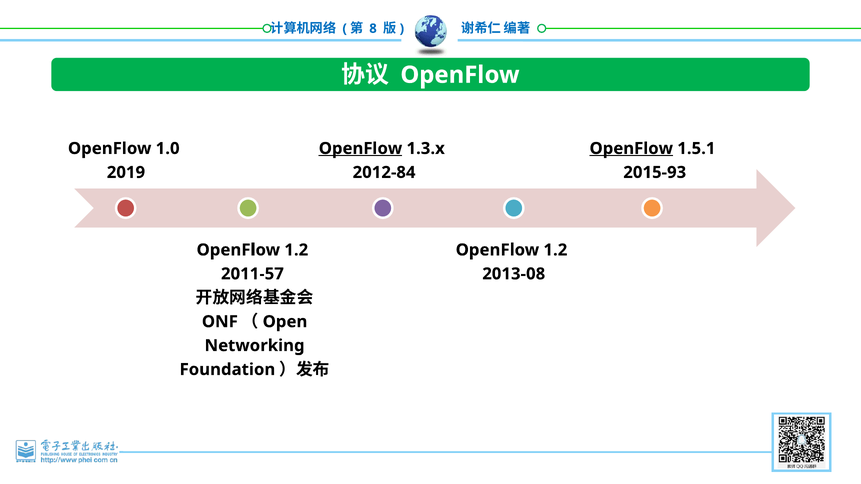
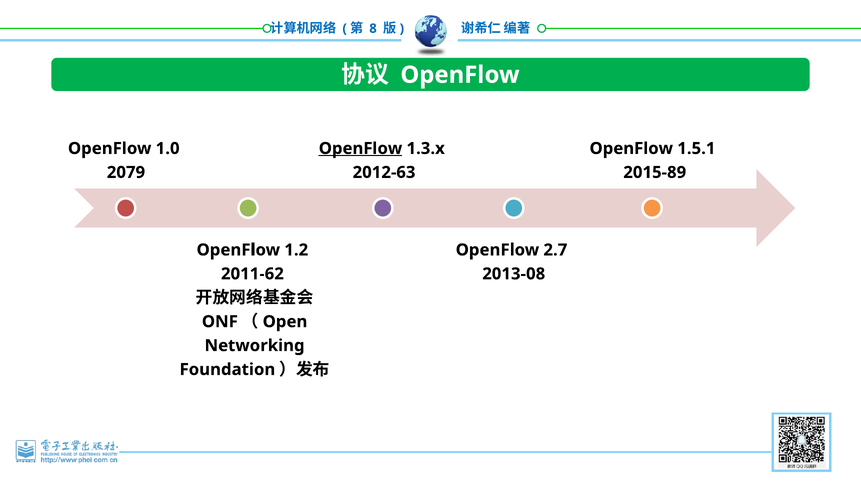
OpenFlow at (631, 149) underline: present -> none
2019: 2019 -> 2079
2012-84: 2012-84 -> 2012-63
2015-93: 2015-93 -> 2015-89
1.2 at (555, 250): 1.2 -> 2.7
2011-57: 2011-57 -> 2011-62
